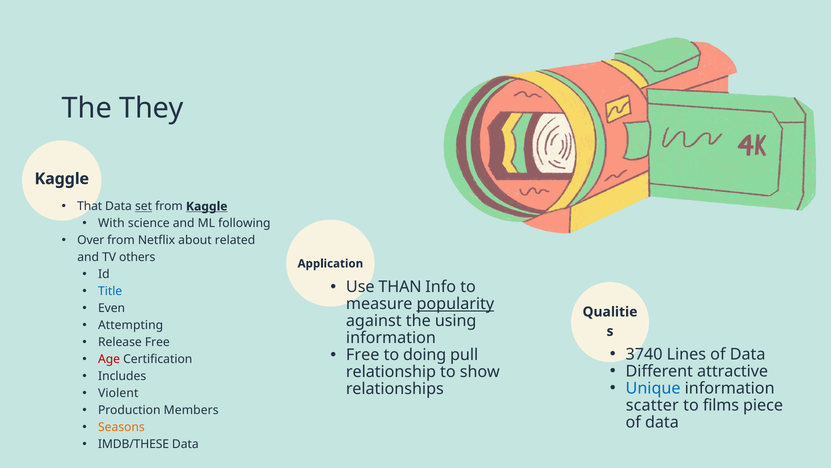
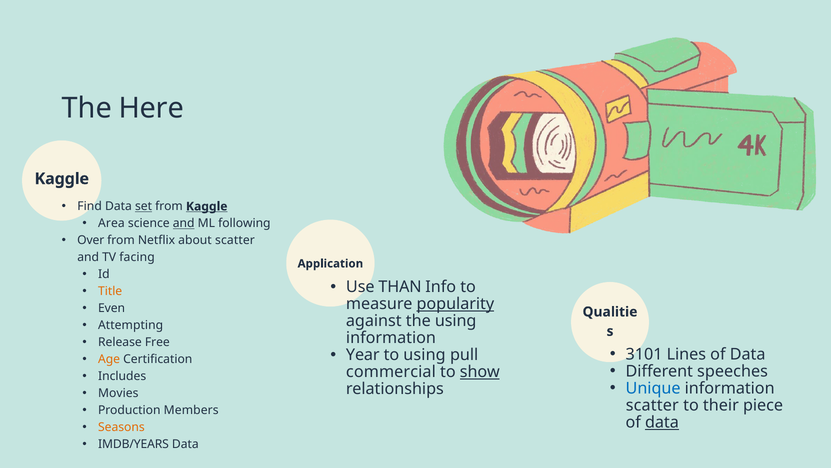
They: They -> Here
That: That -> Find
With: With -> Area
and at (184, 223) underline: none -> present
about related: related -> scatter
others: others -> facing
Title colour: blue -> orange
3740: 3740 -> 3101
Free at (363, 355): Free -> Year
to doing: doing -> using
Age colour: red -> orange
attractive: attractive -> speeches
relationship: relationship -> commercial
show underline: none -> present
Violent: Violent -> Movies
films: films -> their
data at (662, 422) underline: none -> present
IMDB/THESE: IMDB/THESE -> IMDB/YEARS
